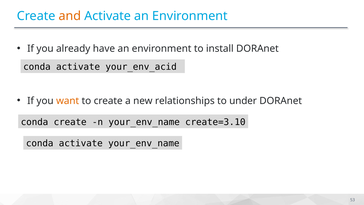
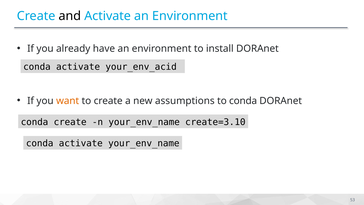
and colour: orange -> black
relationships: relationships -> assumptions
to under: under -> conda
